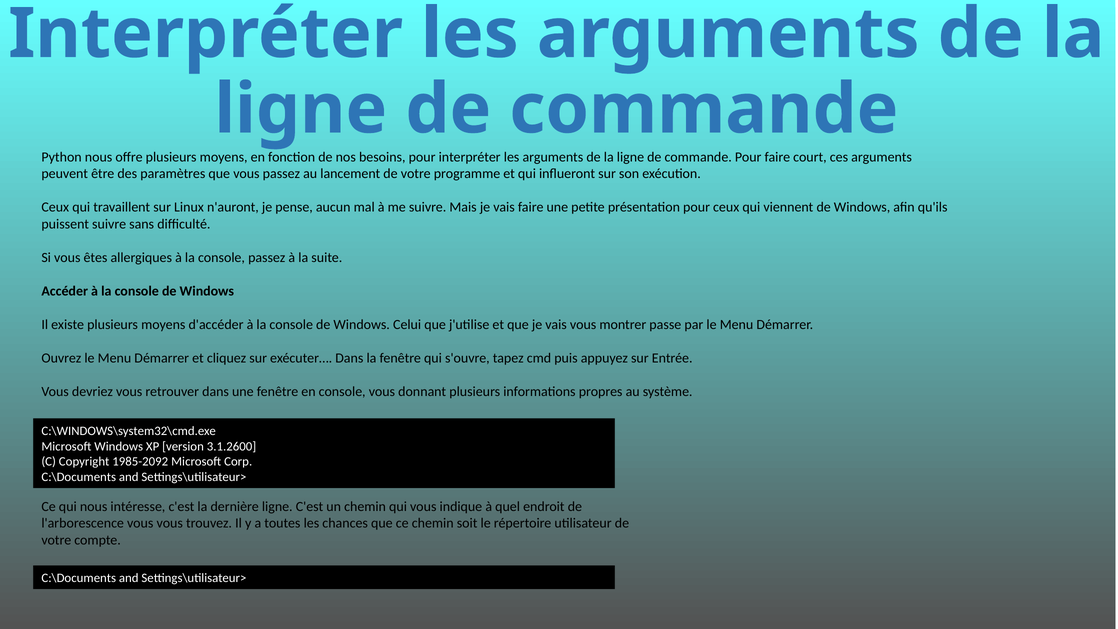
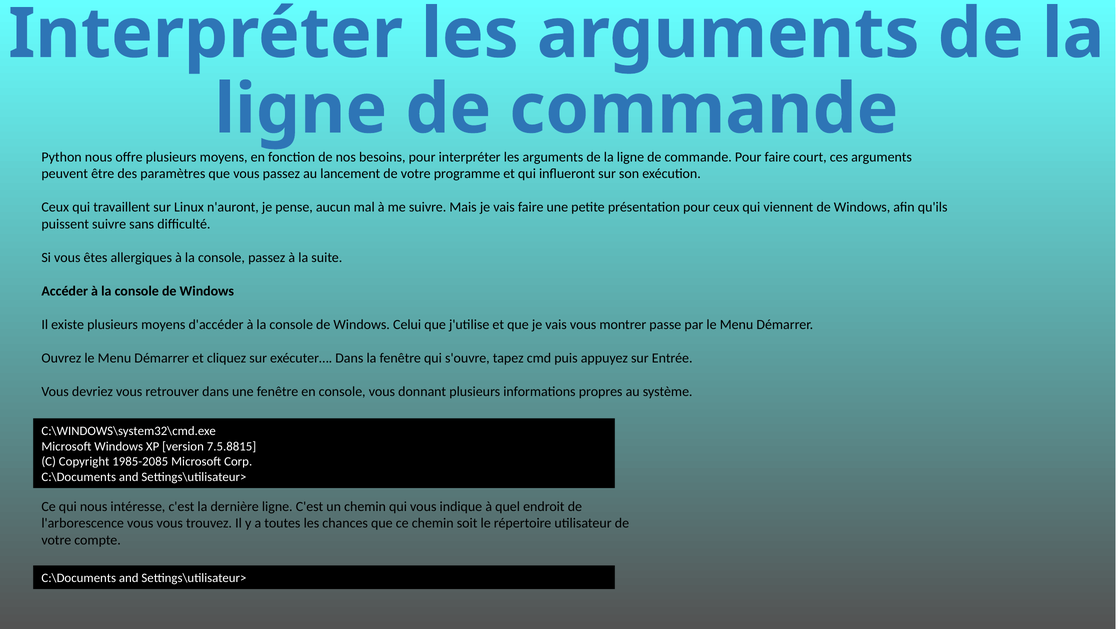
3.1.2600: 3.1.2600 -> 7.5.8815
1985-2092: 1985-2092 -> 1985-2085
